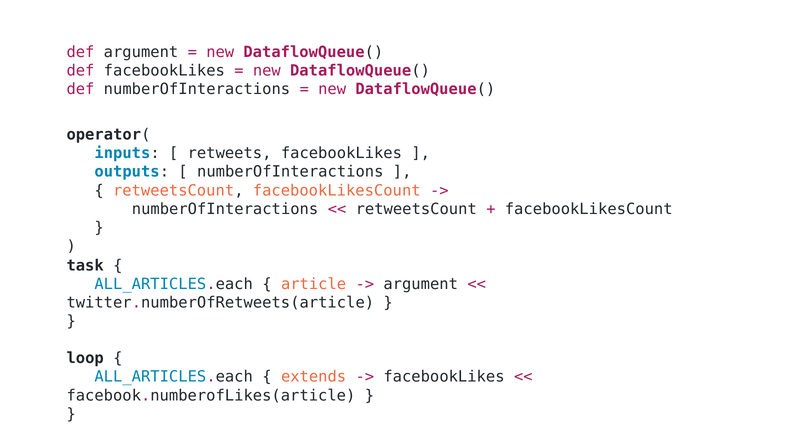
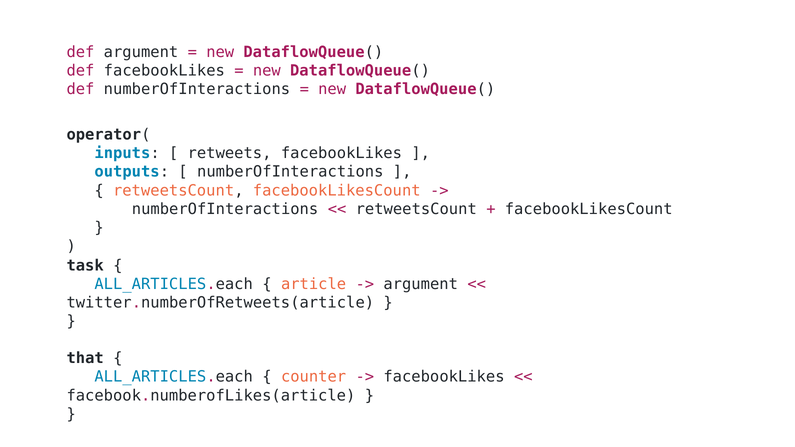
loop: loop -> that
extends: extends -> counter
